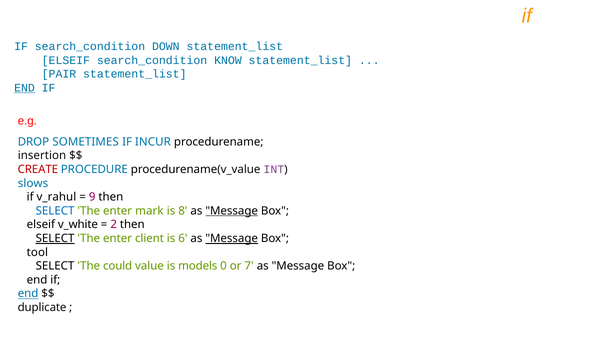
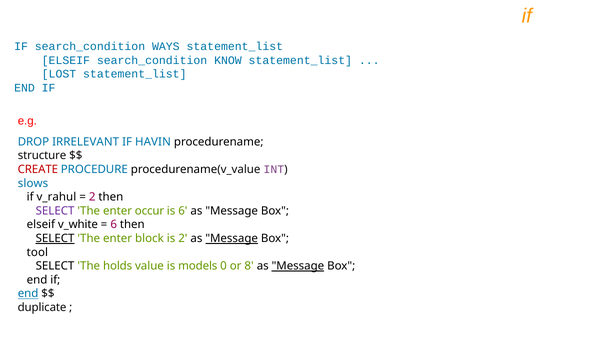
DOWN: DOWN -> WAYS
PAIR: PAIR -> LOST
END at (24, 88) underline: present -> none
SOMETIMES: SOMETIMES -> IRRELEVANT
INCUR: INCUR -> HAVIN
insertion: insertion -> structure
9 at (92, 197): 9 -> 2
SELECT at (55, 211) colour: blue -> purple
mark: mark -> occur
is 8: 8 -> 6
Message at (232, 211) underline: present -> none
2 at (114, 225): 2 -> 6
client: client -> block
is 6: 6 -> 2
could: could -> holds
7: 7 -> 8
Message at (298, 266) underline: none -> present
